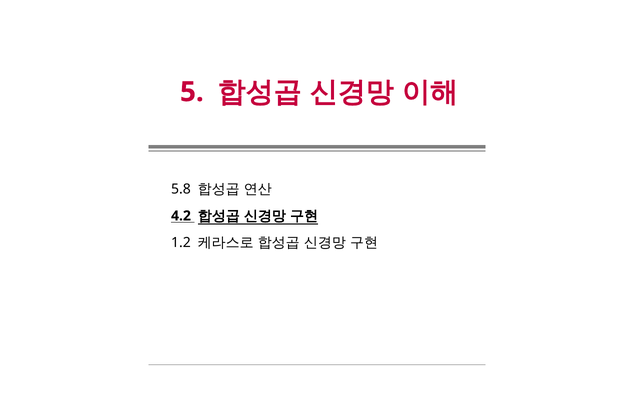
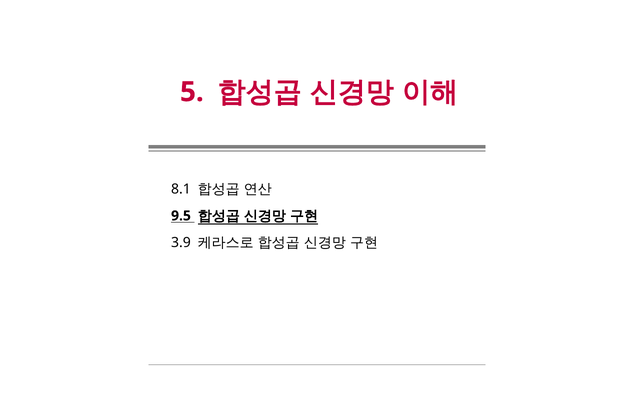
5.8: 5.8 -> 8.1
4.2: 4.2 -> 9.5
1.2: 1.2 -> 3.9
